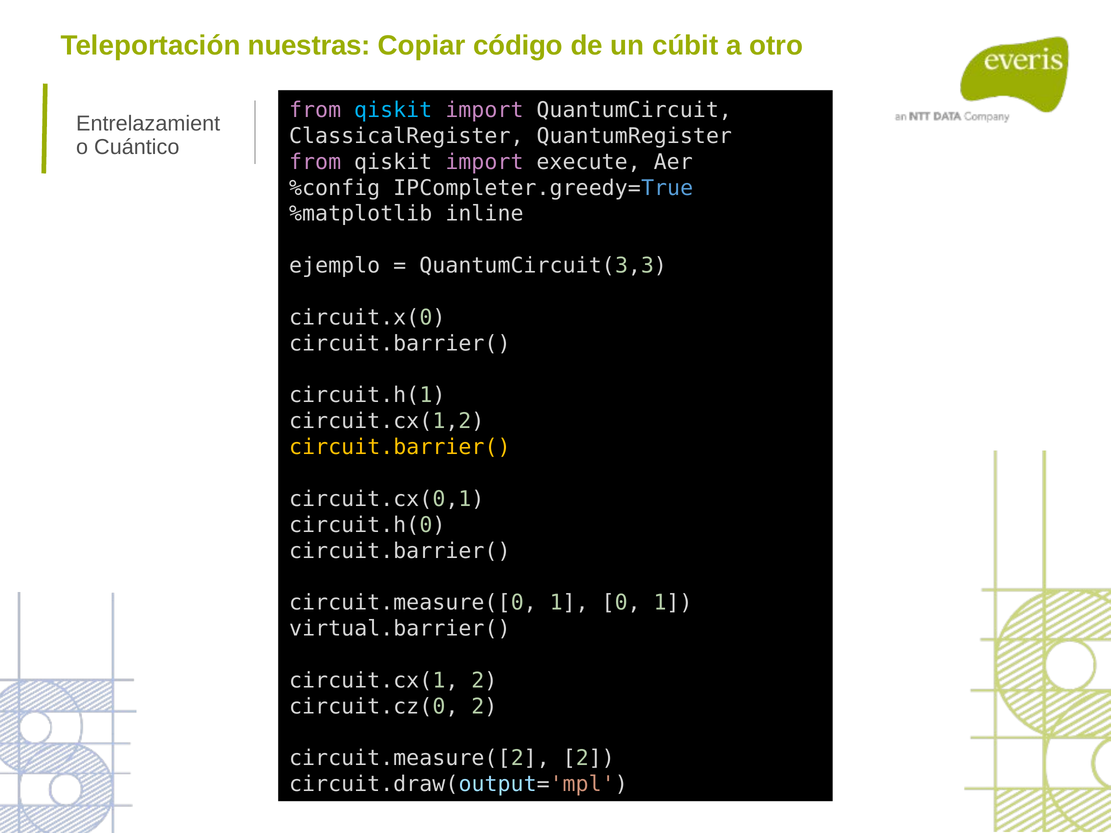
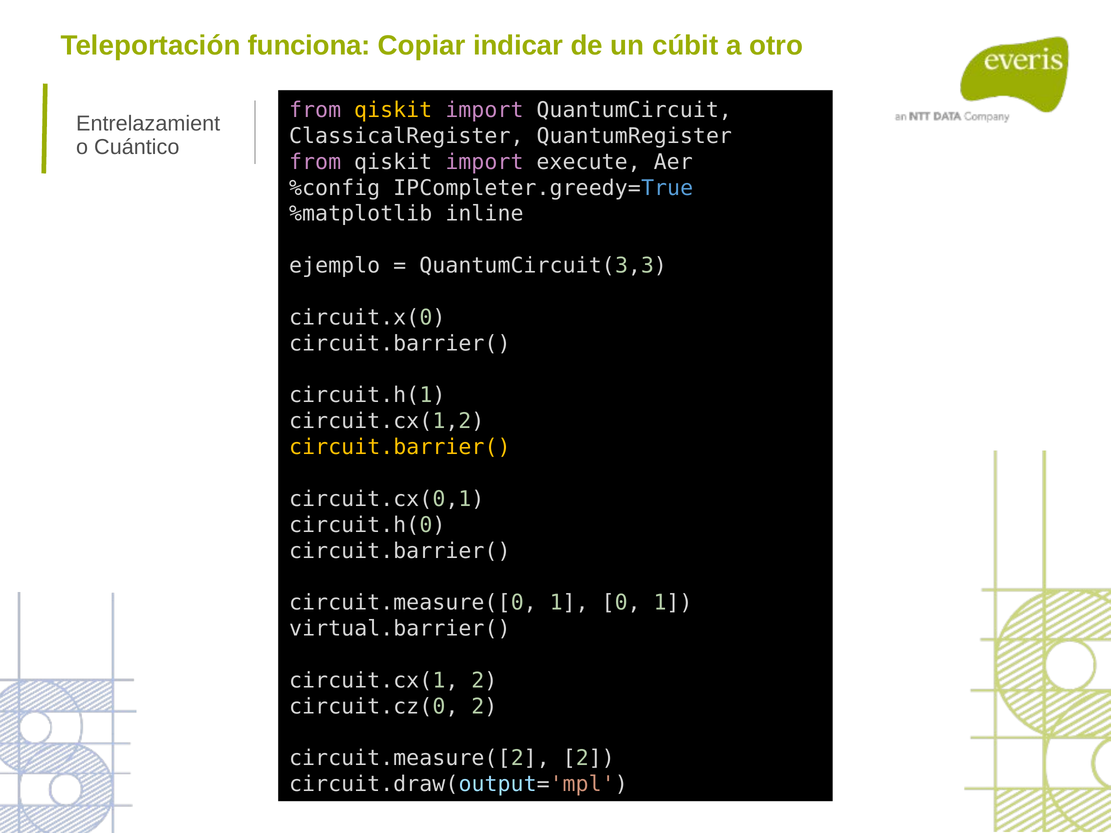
nuestras: nuestras -> funciona
código: código -> indicar
qiskit at (393, 110) colour: light blue -> yellow
